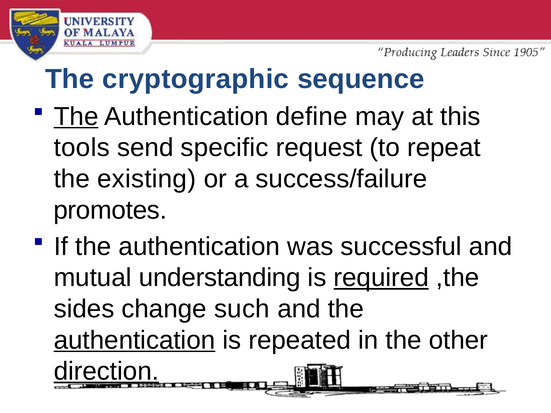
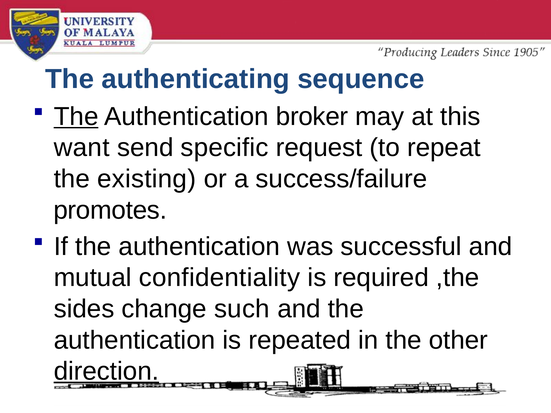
cryptographic: cryptographic -> authenticating
define: define -> broker
tools: tools -> want
understanding: understanding -> confidentiality
required underline: present -> none
authentication at (135, 340) underline: present -> none
